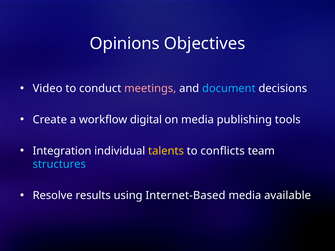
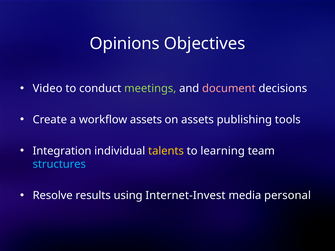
meetings colour: pink -> light green
document colour: light blue -> pink
workflow digital: digital -> assets
on media: media -> assets
conflicts: conflicts -> learning
Internet-Based: Internet-Based -> Internet-Invest
available: available -> personal
